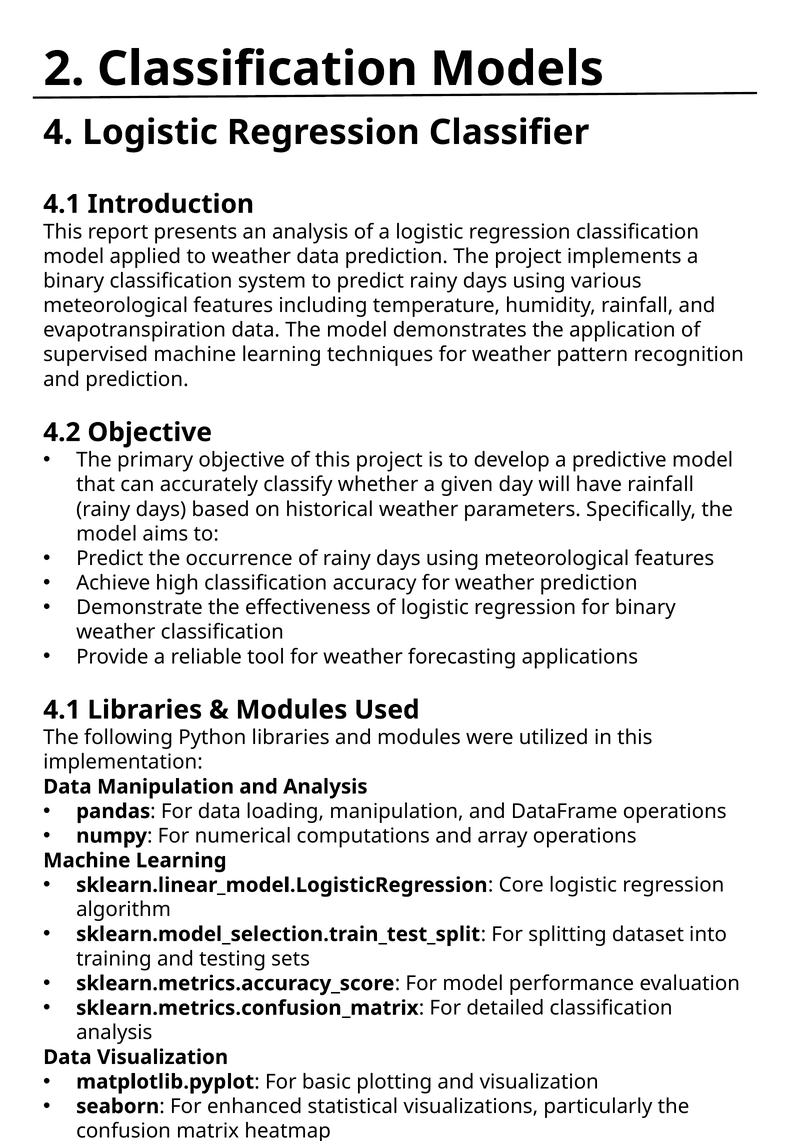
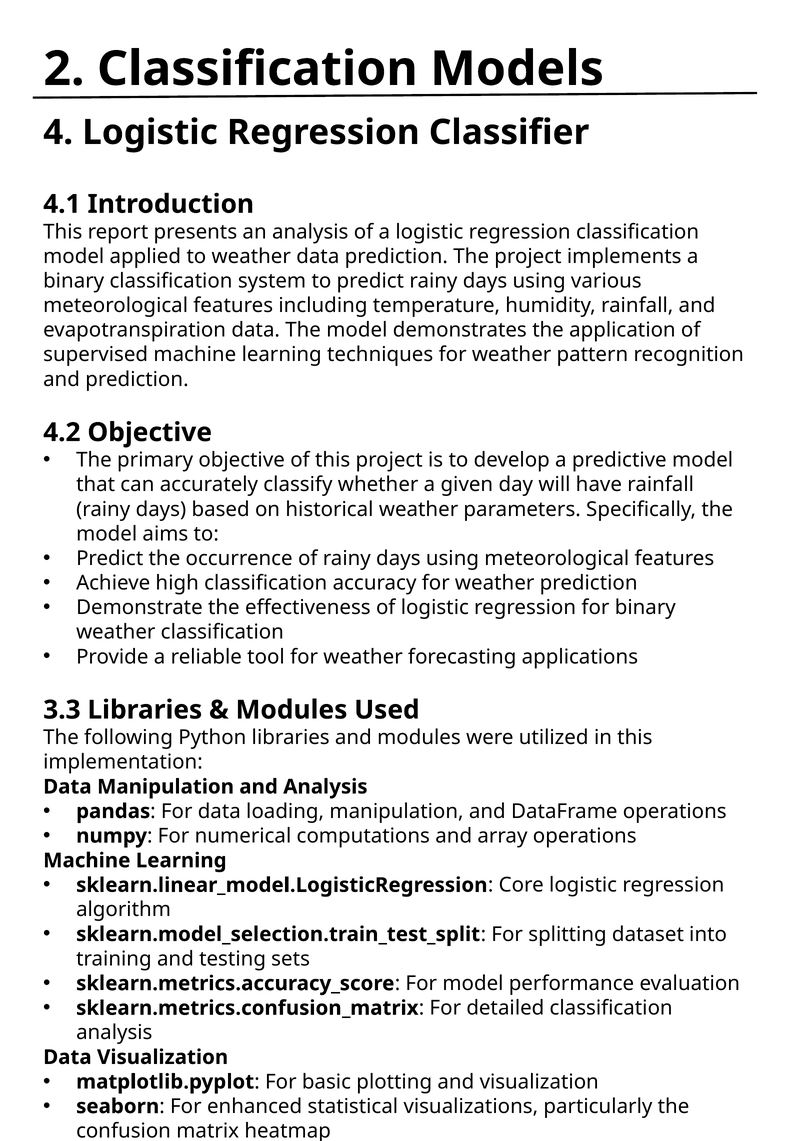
4.1 at (62, 710): 4.1 -> 3.3
